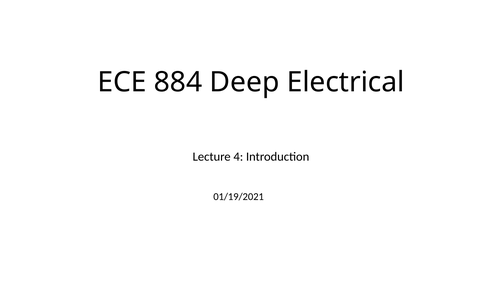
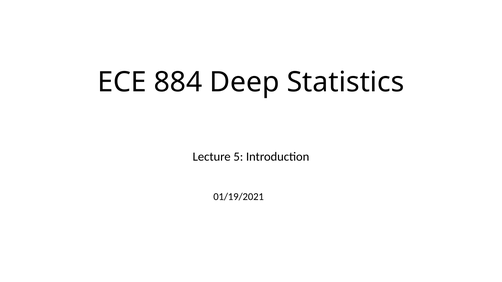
Electrical: Electrical -> Statistics
4: 4 -> 5
